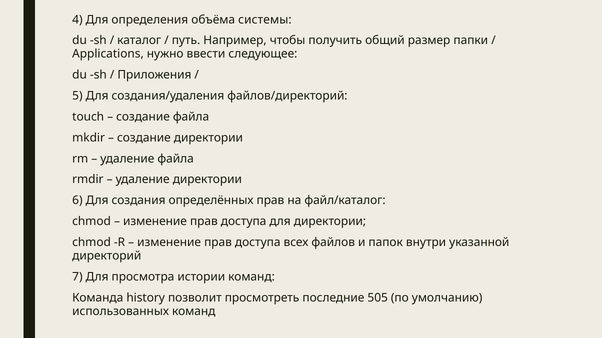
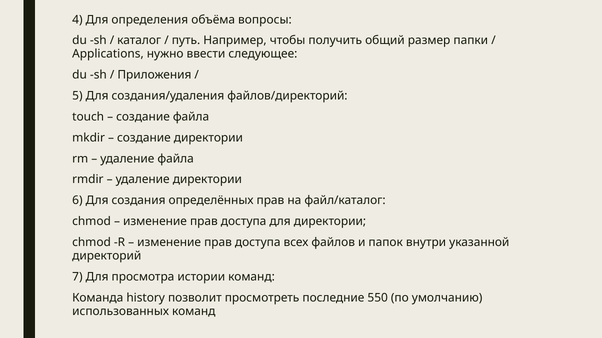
системы: системы -> вопросы
505: 505 -> 550
